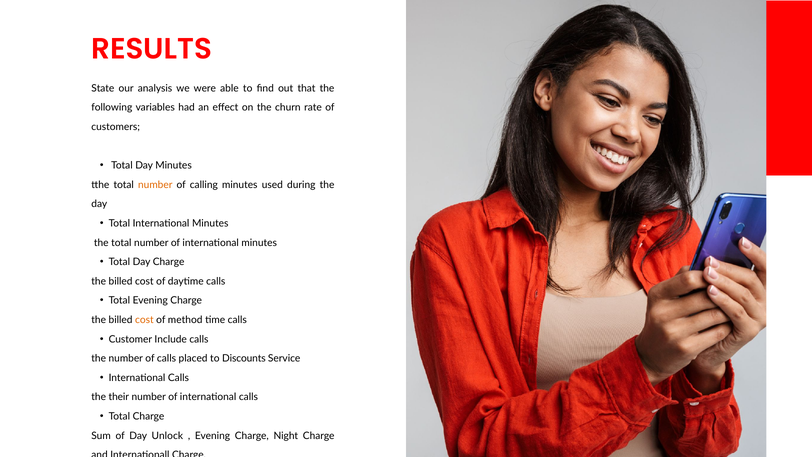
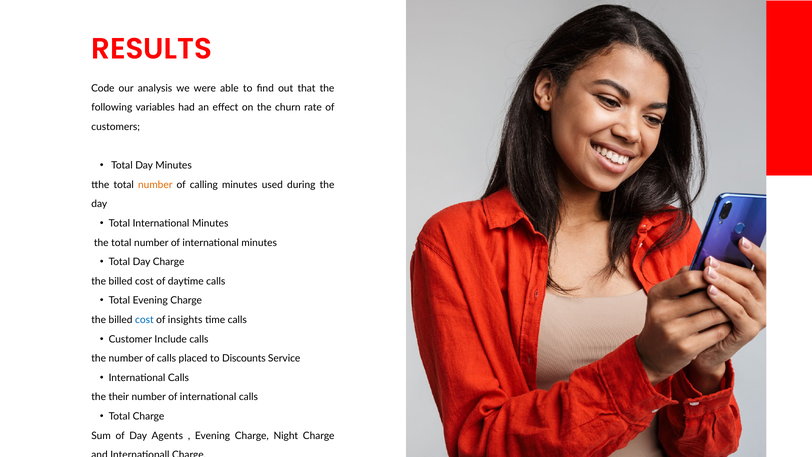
State: State -> Code
cost at (144, 320) colour: orange -> blue
method: method -> insights
Unlock: Unlock -> Agents
